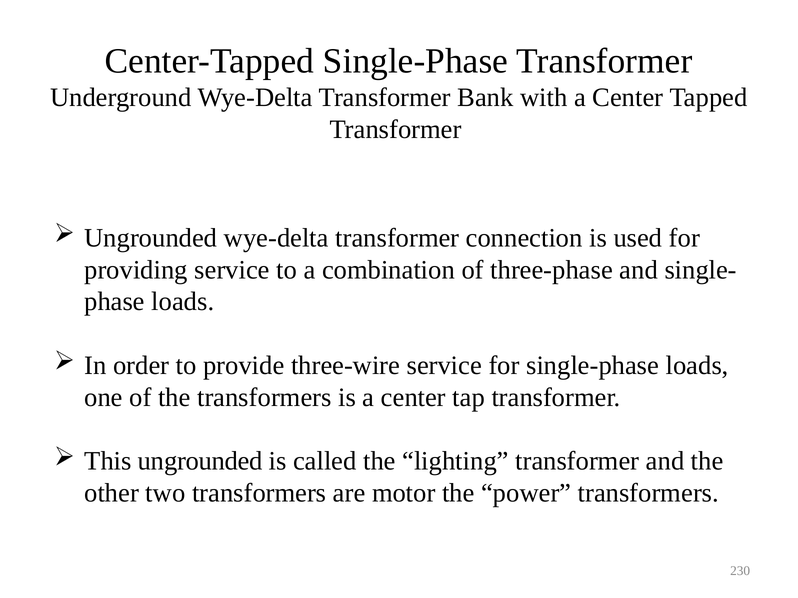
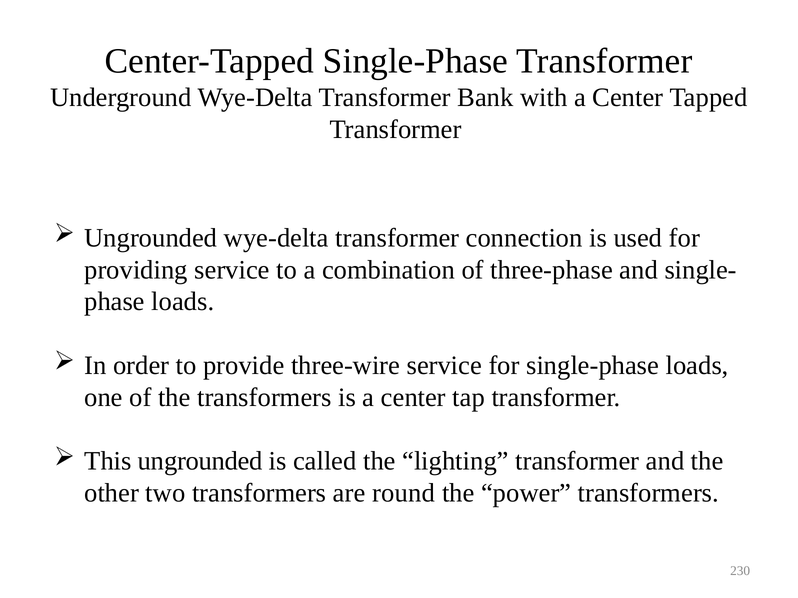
motor: motor -> round
